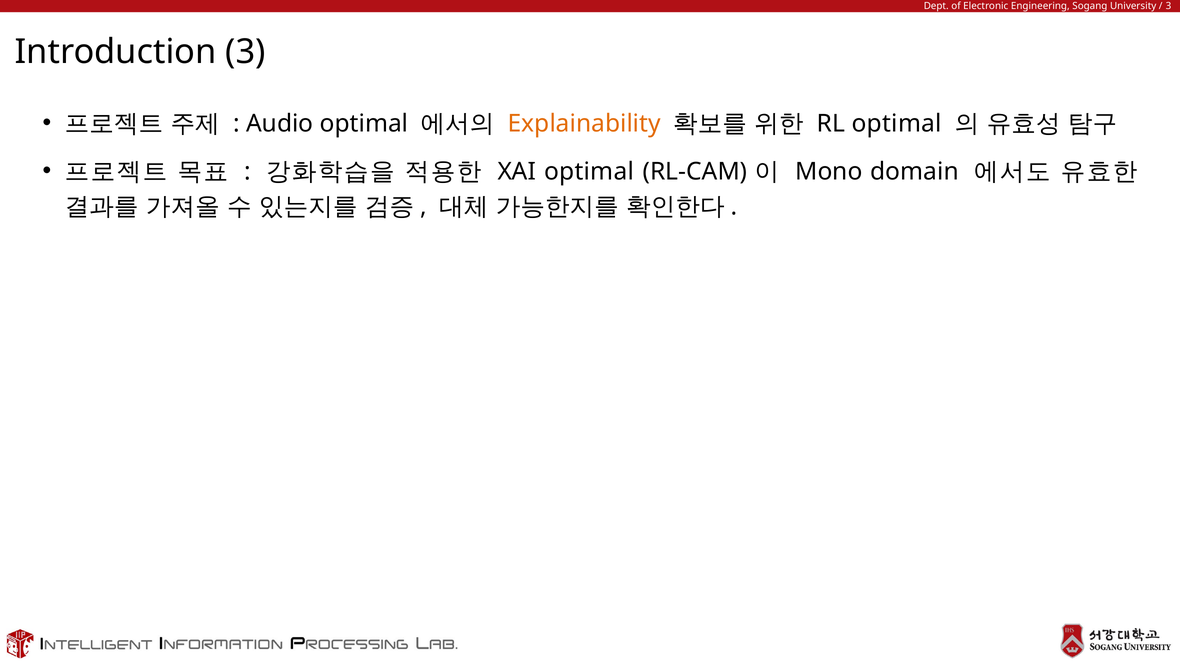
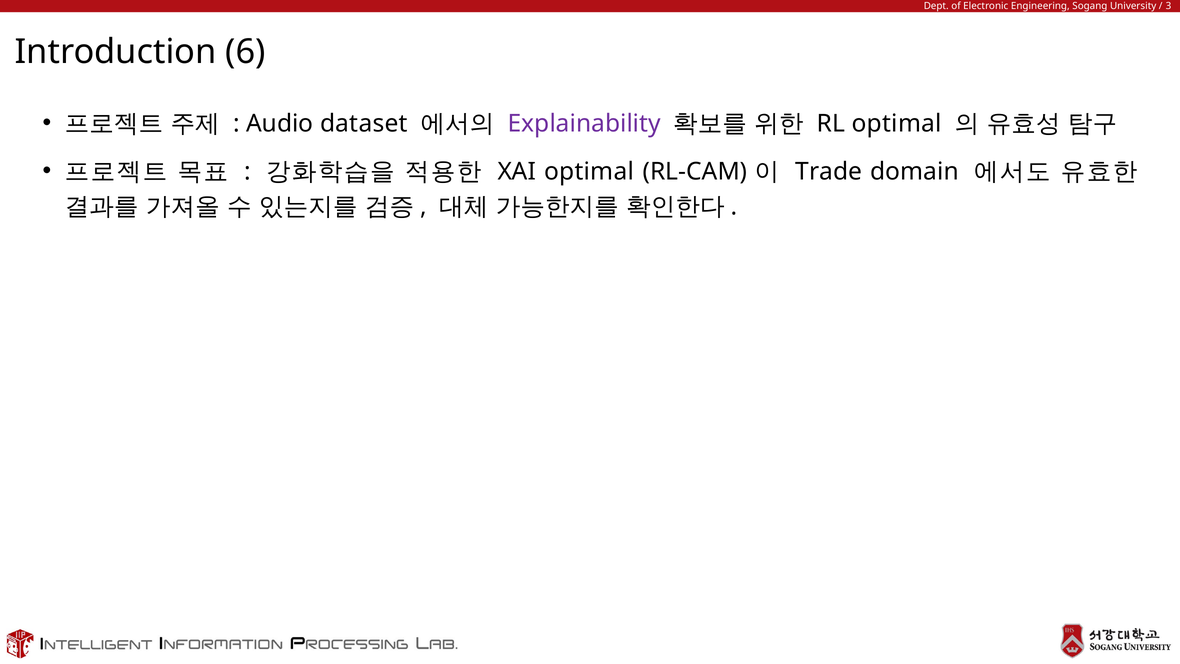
Introduction 3: 3 -> 6
Audio optimal: optimal -> dataset
Explainability colour: orange -> purple
Mono: Mono -> Trade
